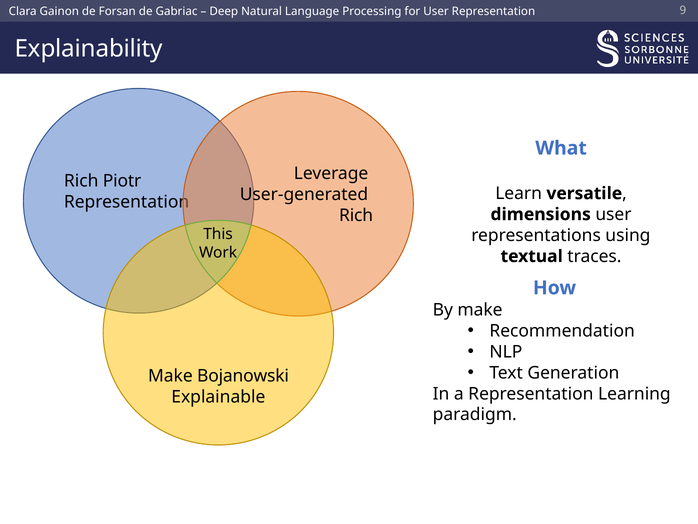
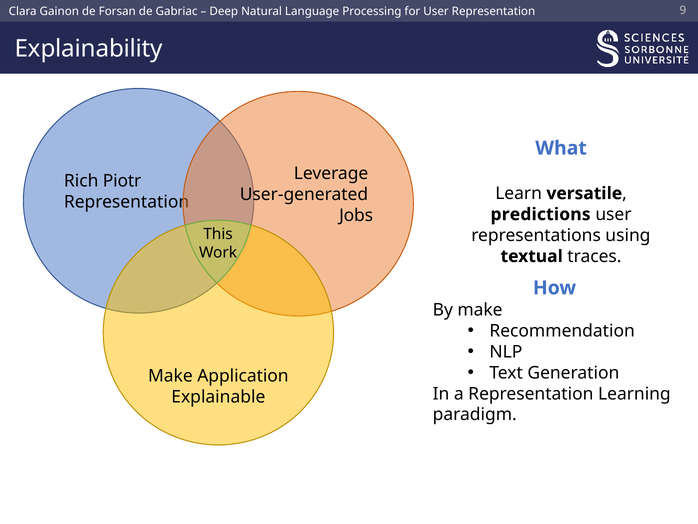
Rich at (356, 215): Rich -> Jobs
dimensions: dimensions -> predictions
Bojanowski: Bojanowski -> Application
